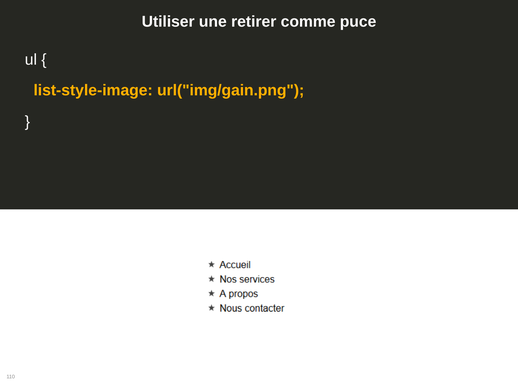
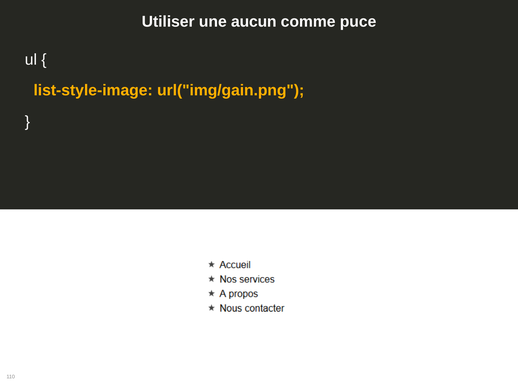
retirer: retirer -> aucun
